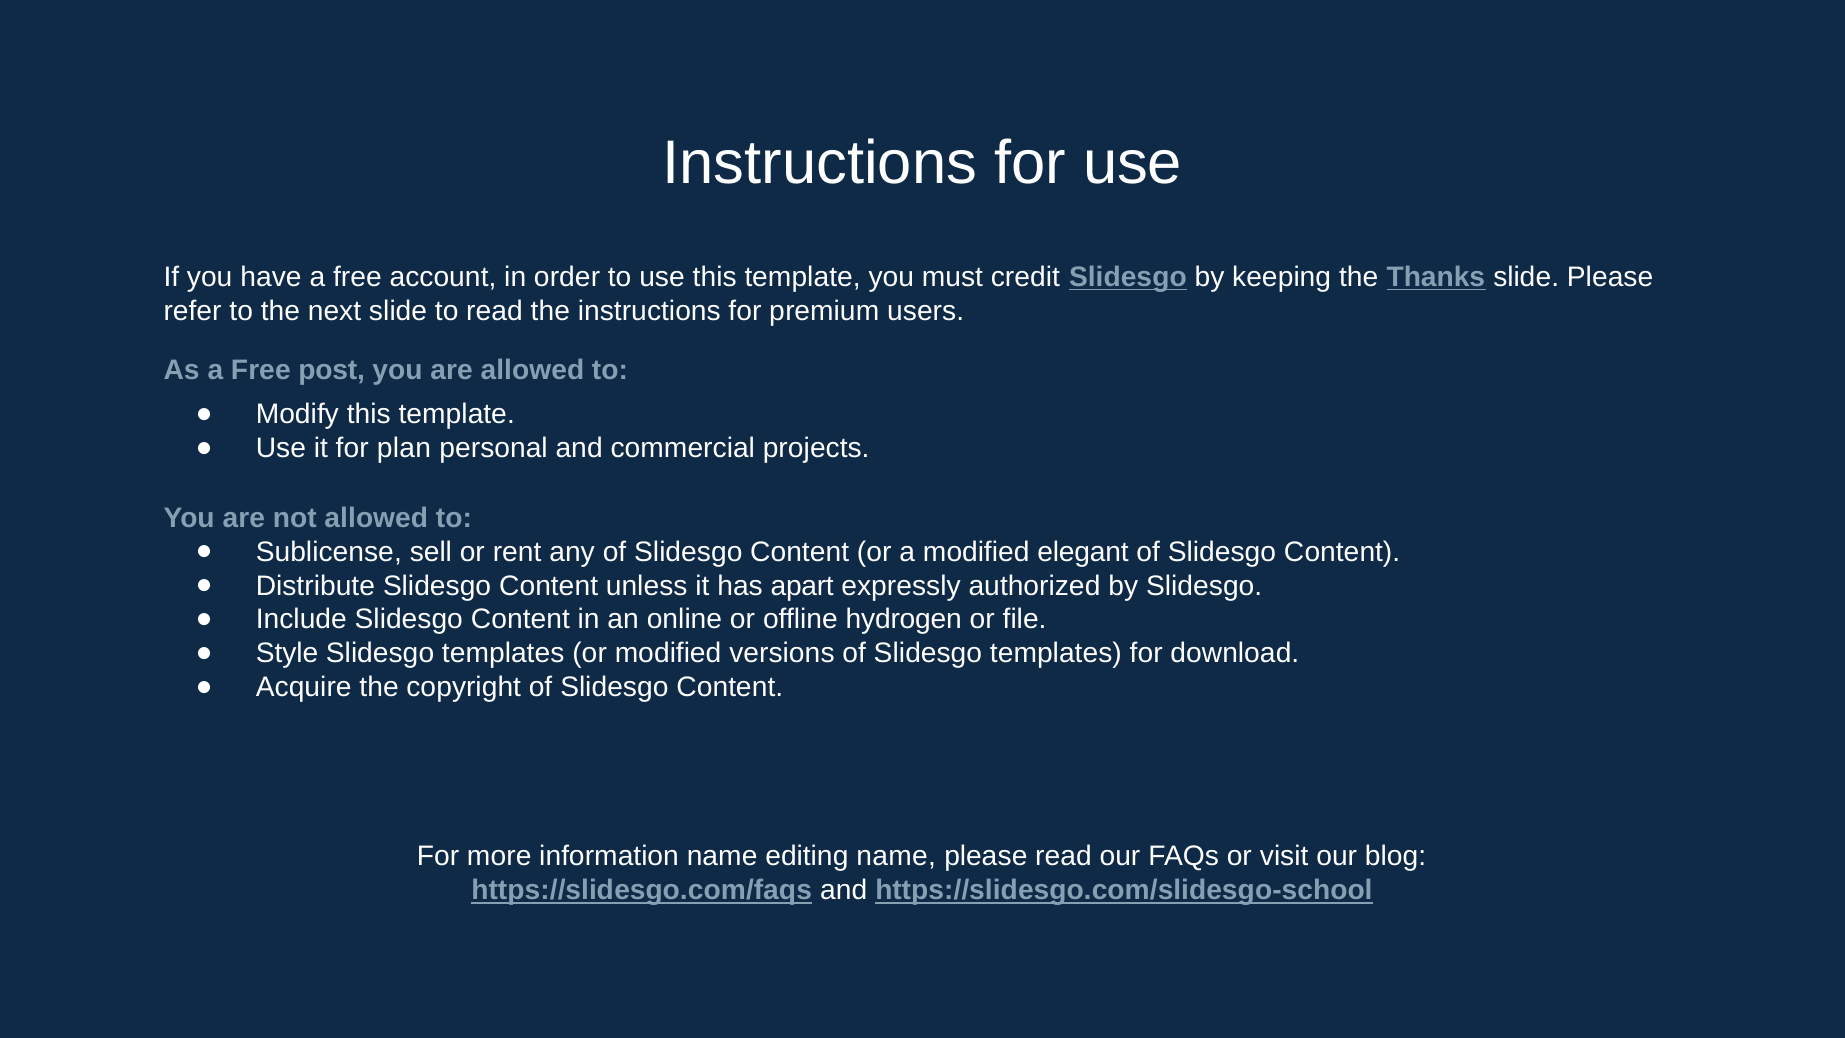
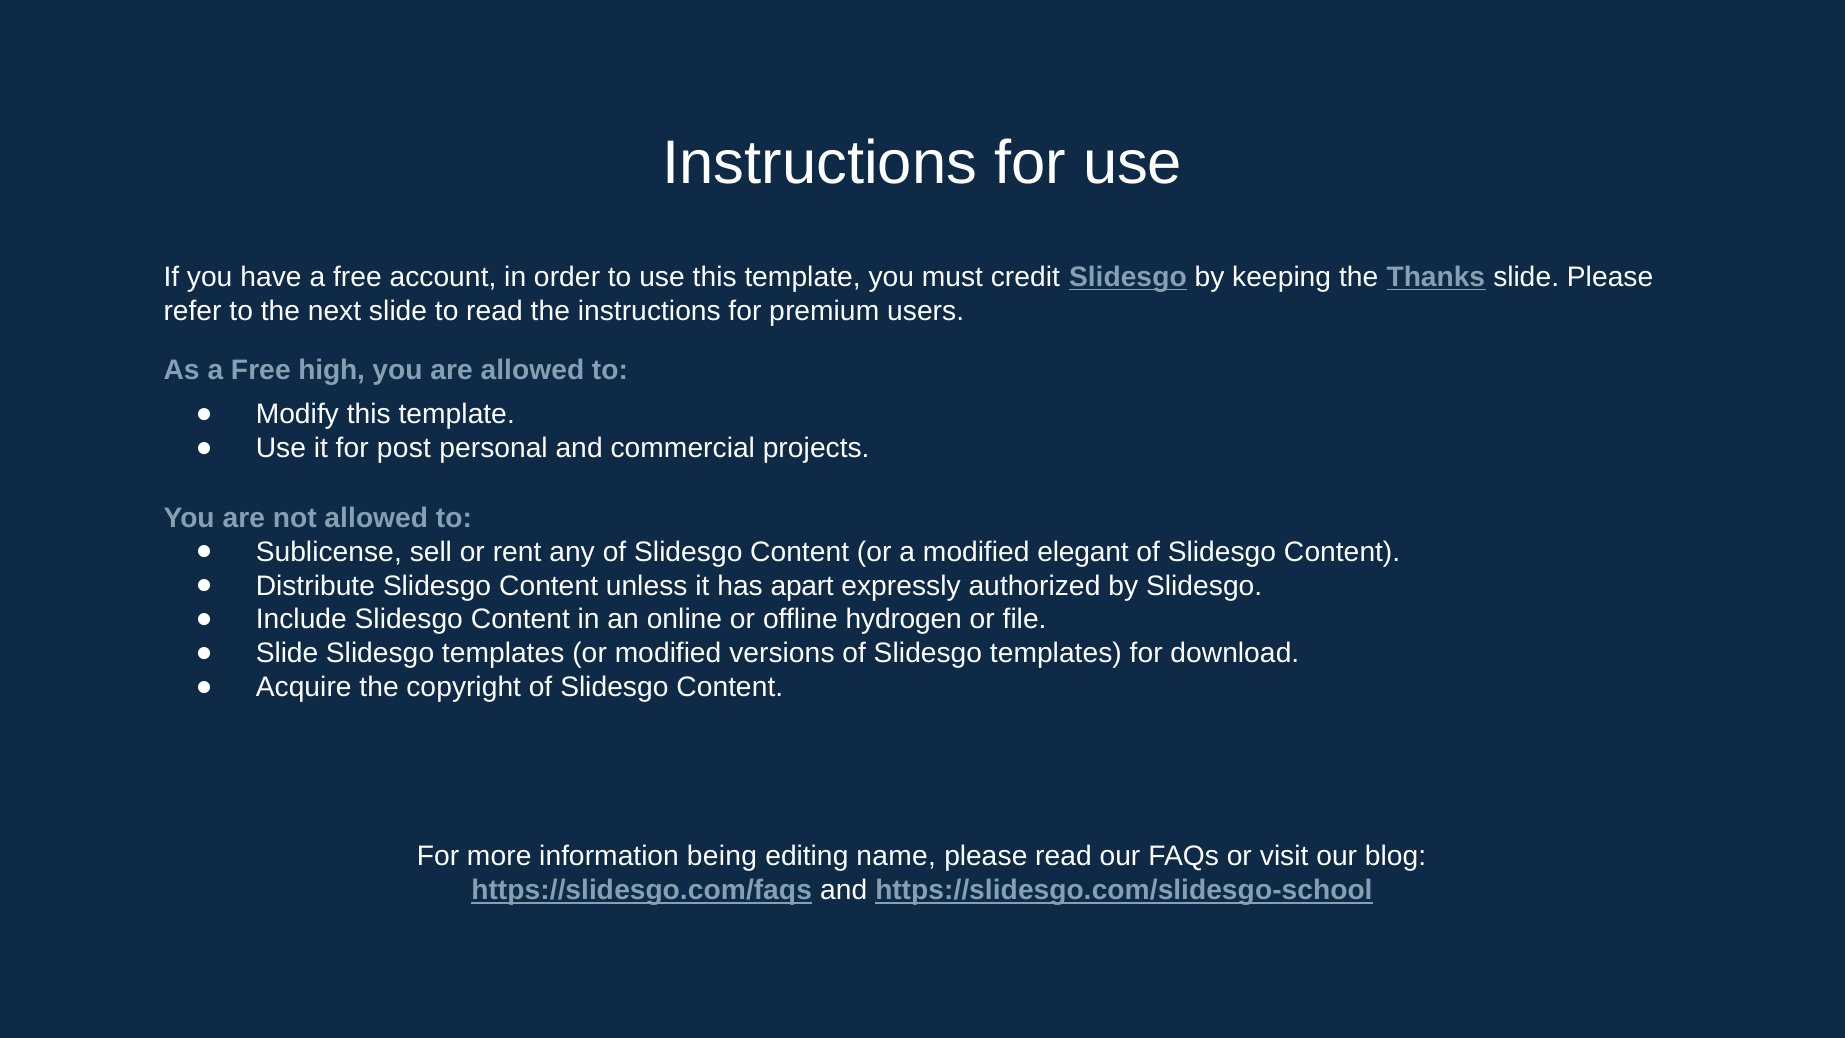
post: post -> high
plan: plan -> post
Style at (287, 653): Style -> Slide
information name: name -> being
